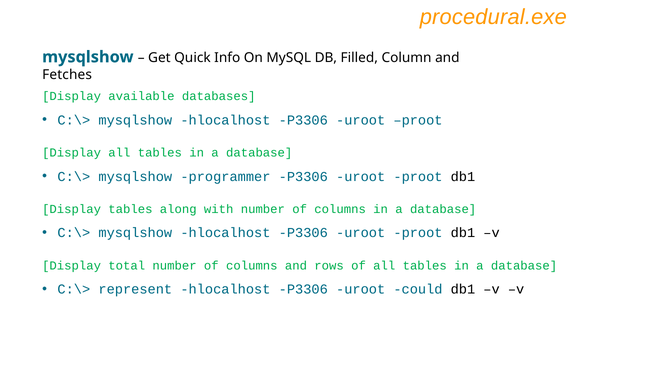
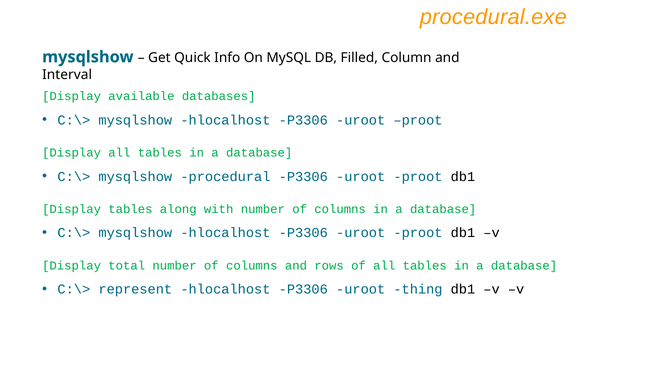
Fetches: Fetches -> Interval
programmer: programmer -> procedural
could: could -> thing
